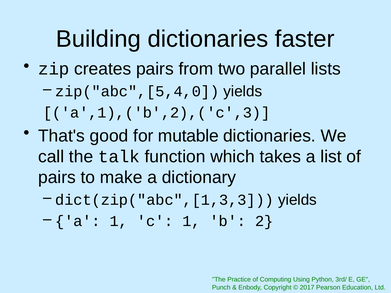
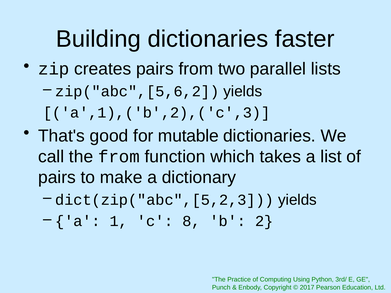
zip("abc",[5,4,0: zip("abc",[5,4,0 -> zip("abc",[5,6,2
the talk: talk -> from
dict(zip("abc",[1,3,3: dict(zip("abc",[1,3,3 -> dict(zip("abc",[5,2,3
c 1: 1 -> 8
